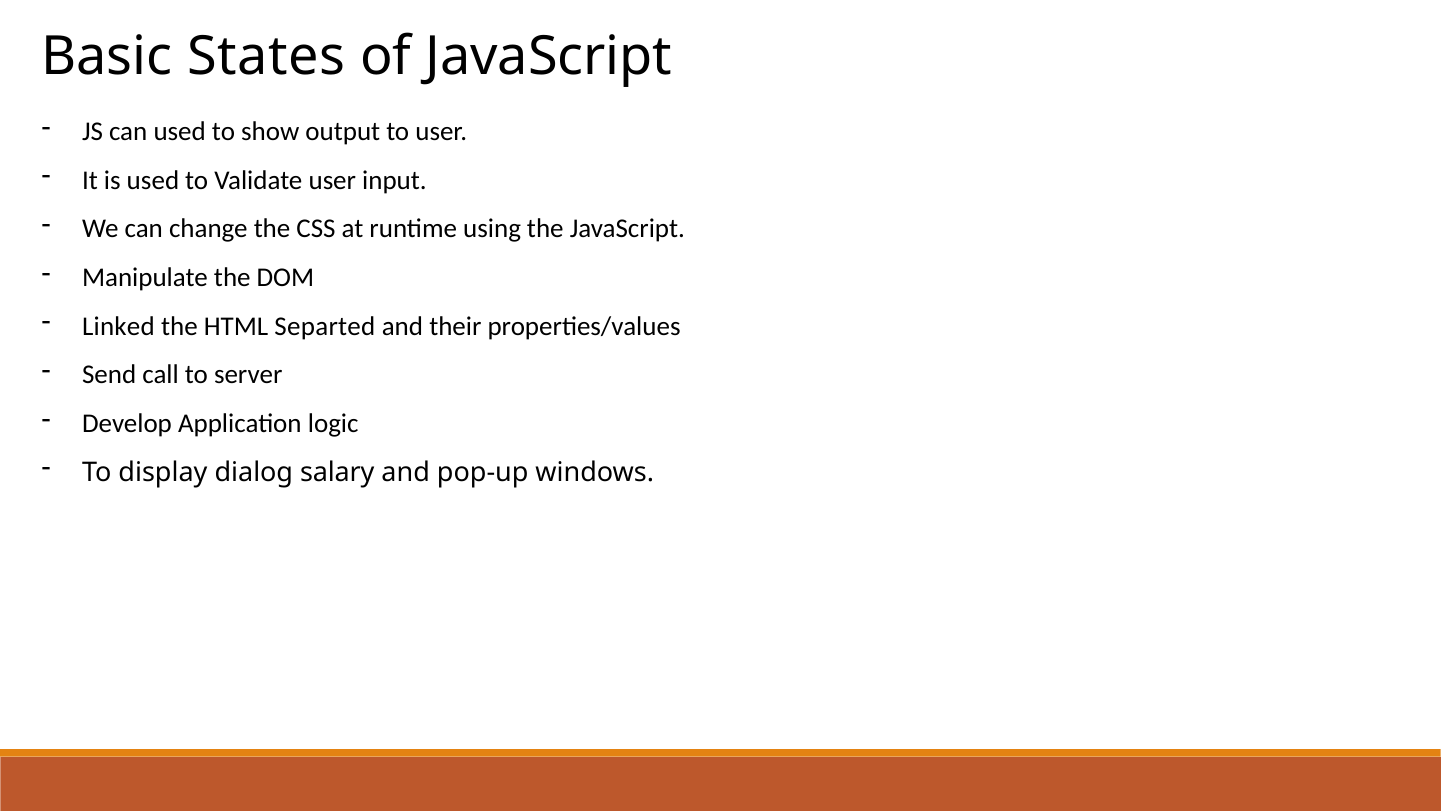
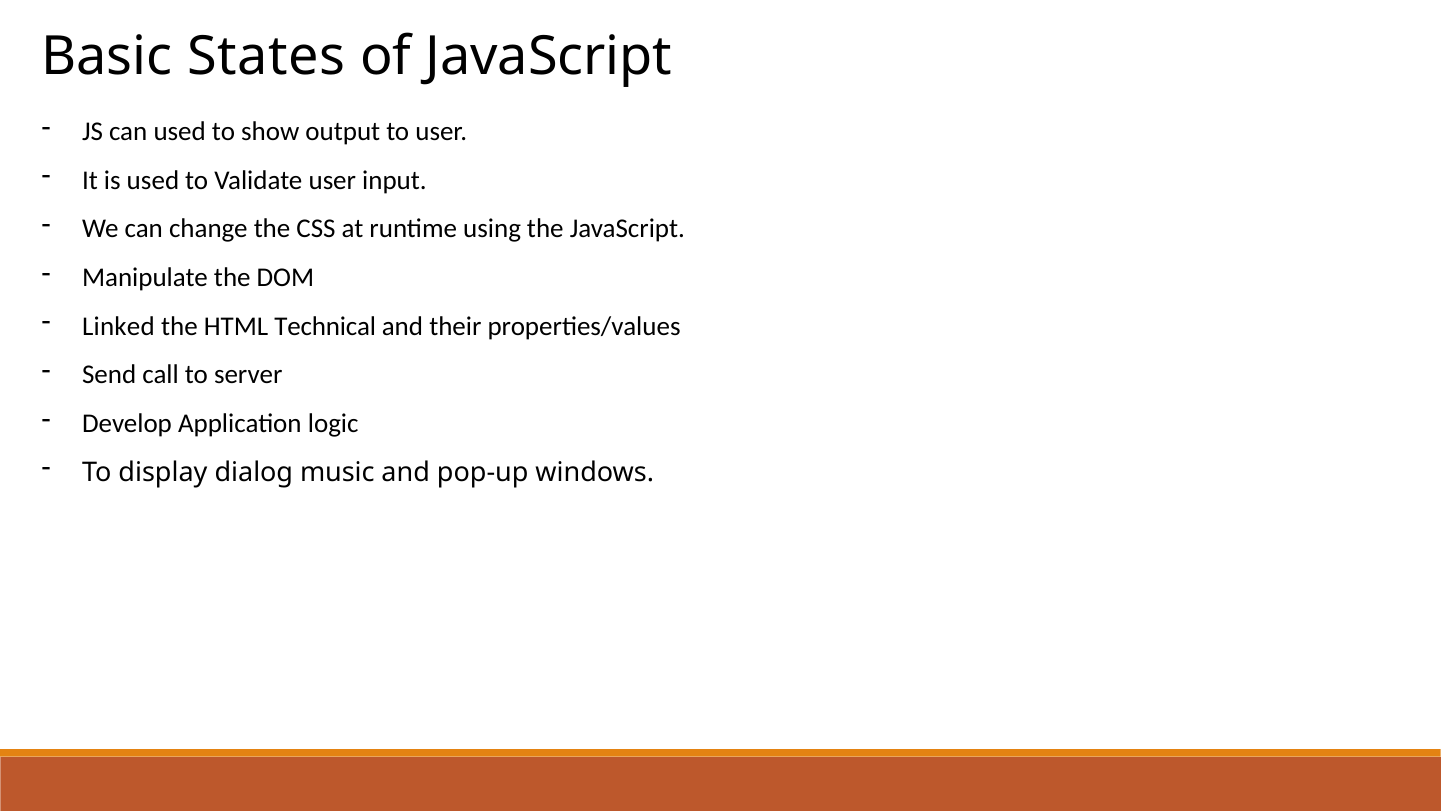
Separted: Separted -> Technical
salary: salary -> music
